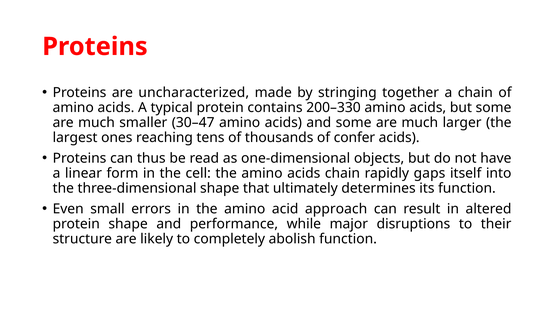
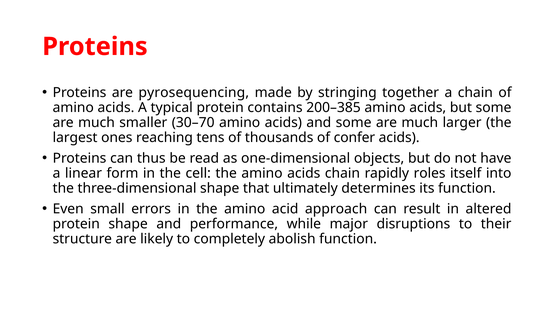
uncharacterized: uncharacterized -> pyrosequencing
200–330: 200–330 -> 200–385
30–47: 30–47 -> 30–70
gaps: gaps -> roles
